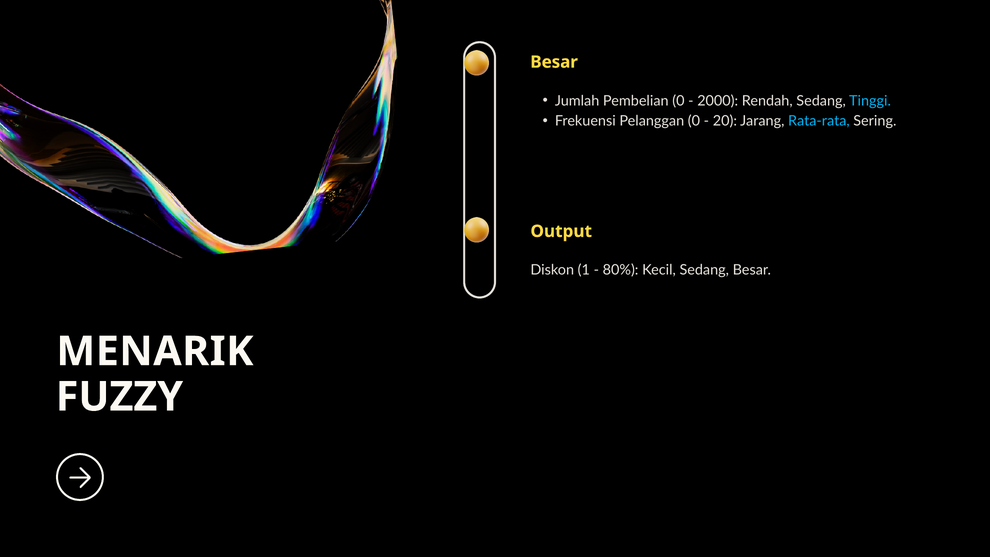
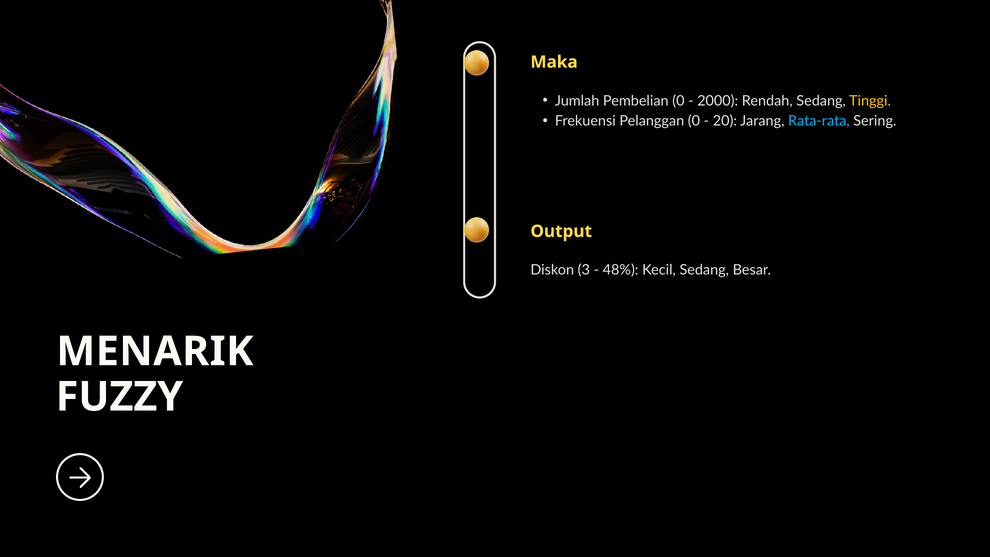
Besar at (554, 62): Besar -> Maka
Tinggi colour: light blue -> yellow
1: 1 -> 3
80%: 80% -> 48%
